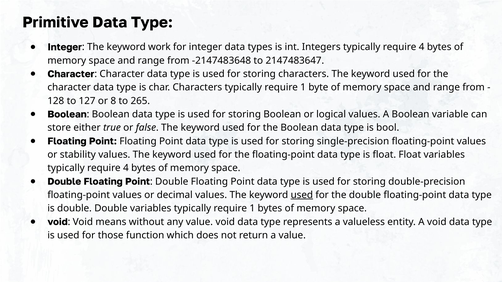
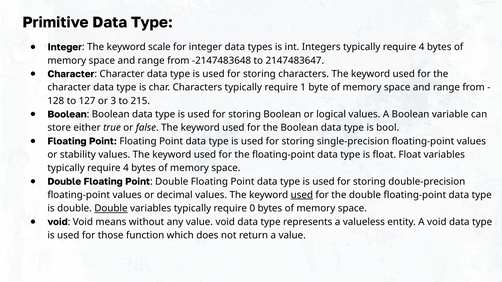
work: work -> scale
8: 8 -> 3
265: 265 -> 215
Double at (111, 209) underline: none -> present
variables typically require 1: 1 -> 0
